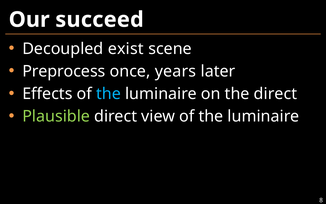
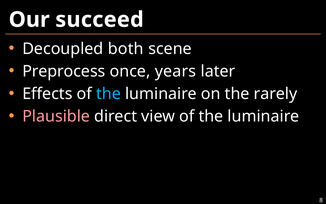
exist: exist -> both
the direct: direct -> rarely
Plausible colour: light green -> pink
